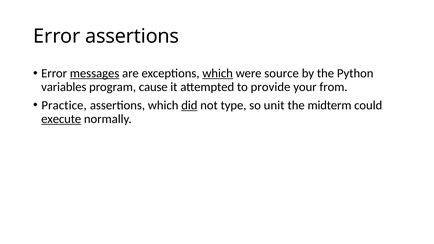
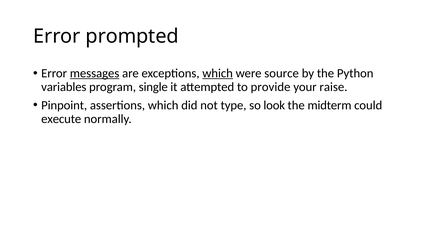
Error assertions: assertions -> prompted
cause: cause -> single
from: from -> raise
Practice: Practice -> Pinpoint
did underline: present -> none
unit: unit -> look
execute underline: present -> none
